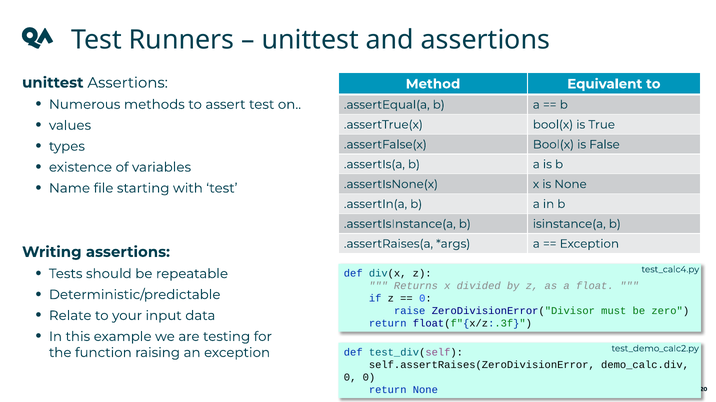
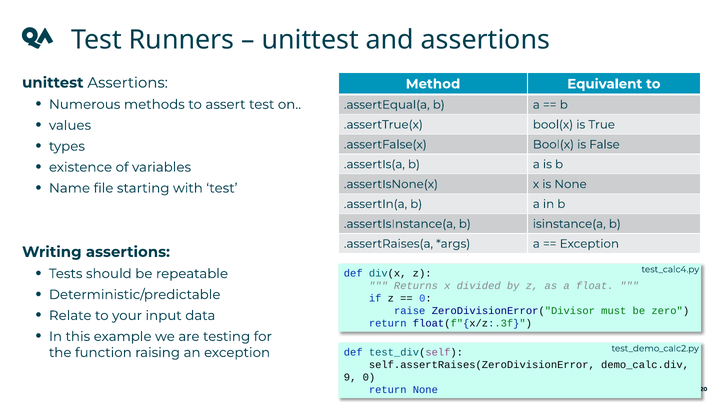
0 at (350, 378): 0 -> 9
